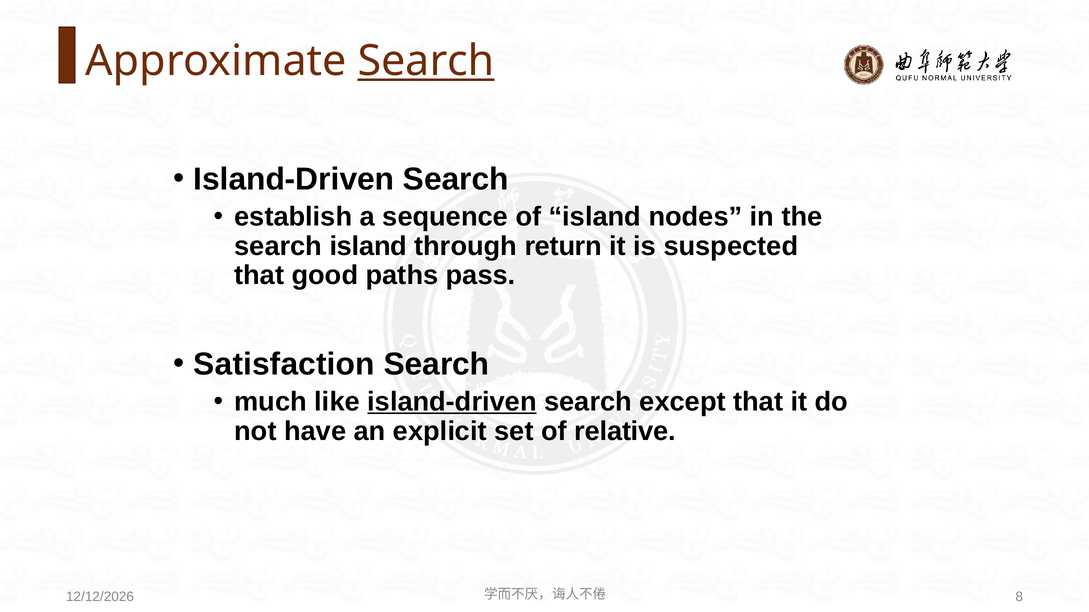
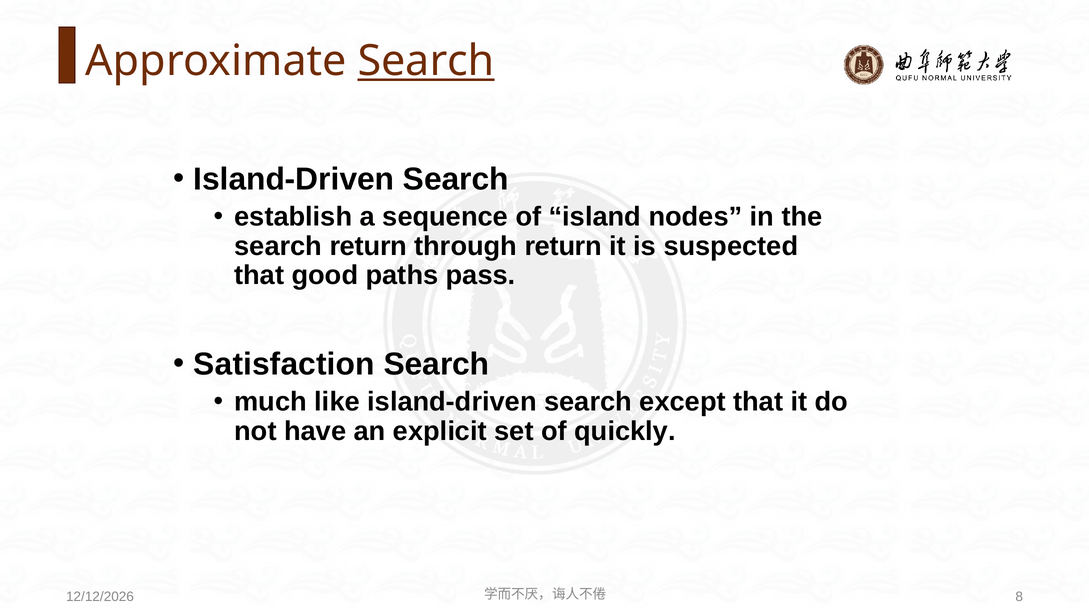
search island: island -> return
island-driven at (452, 402) underline: present -> none
relative: relative -> quickly
